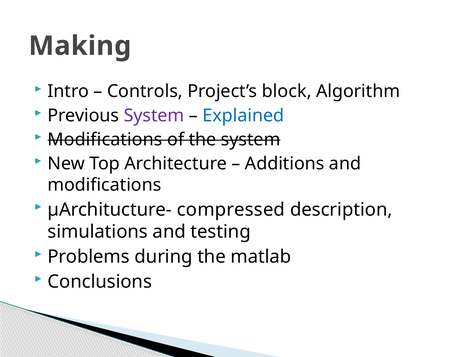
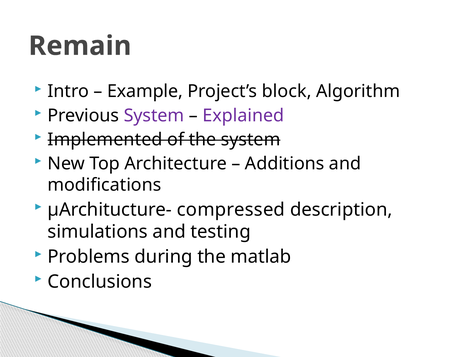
Making: Making -> Remain
Controls: Controls -> Example
Explained colour: blue -> purple
Modifications at (105, 140): Modifications -> Implemented
